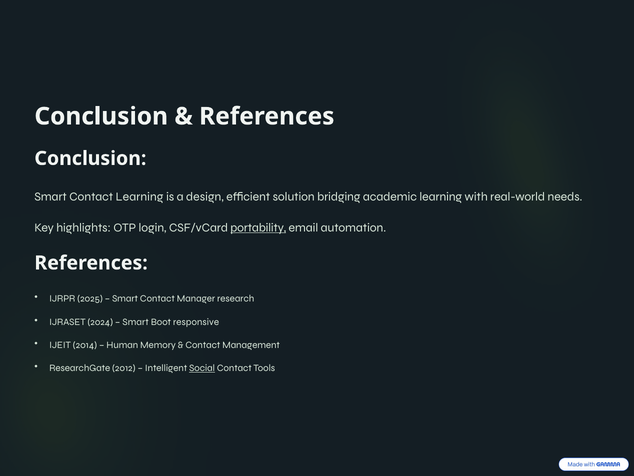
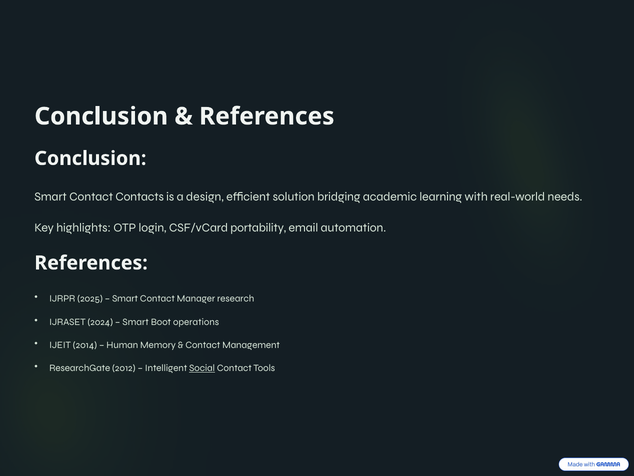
Contact Learning: Learning -> Contacts
portability underline: present -> none
responsive: responsive -> operations
